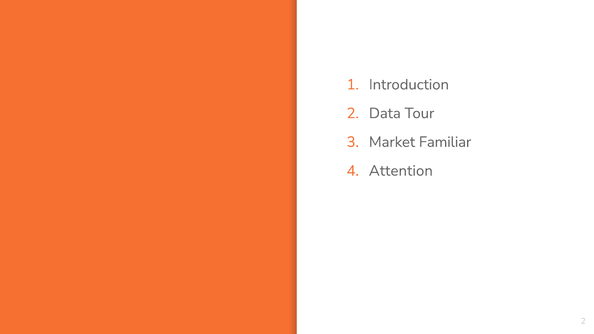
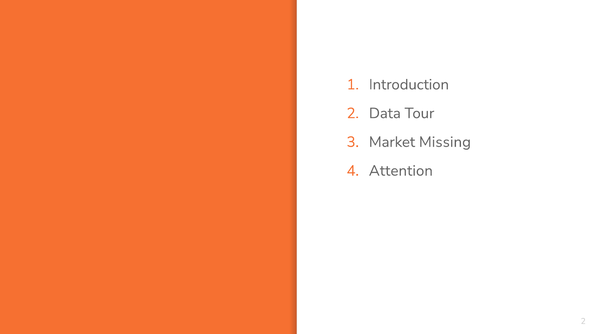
Familiar: Familiar -> Missing
